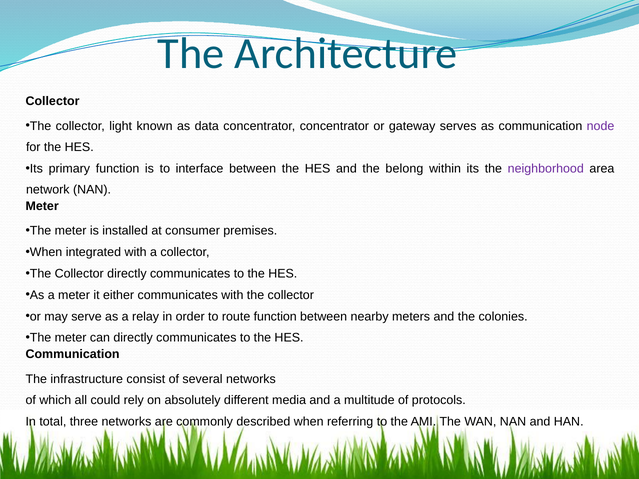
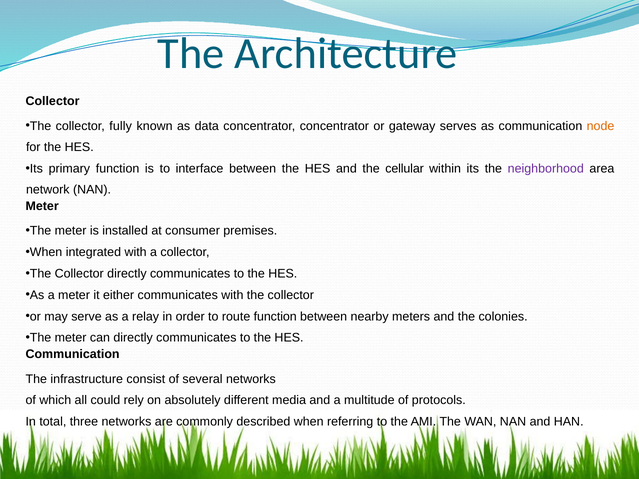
light: light -> fully
node colour: purple -> orange
belong: belong -> cellular
